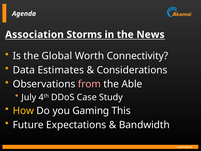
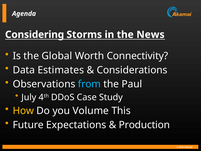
Association: Association -> Considering
from colour: pink -> light blue
Able: Able -> Paul
Gaming: Gaming -> Volume
Bandwidth: Bandwidth -> Production
